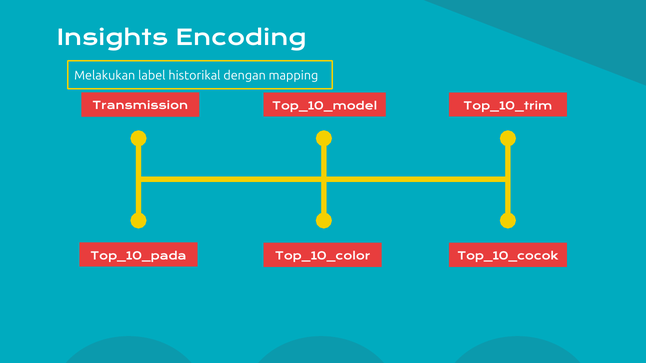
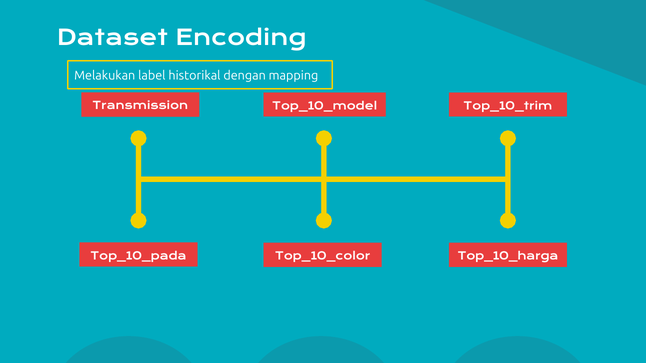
Insights: Insights -> Dataset
Top_10_cocok: Top_10_cocok -> Top_10_harga
